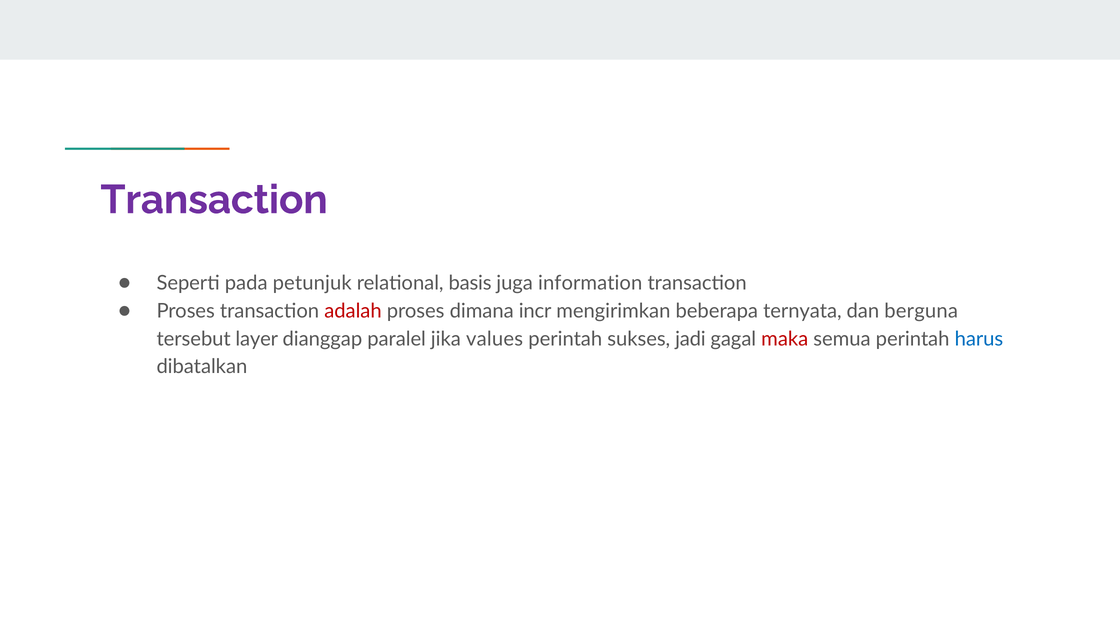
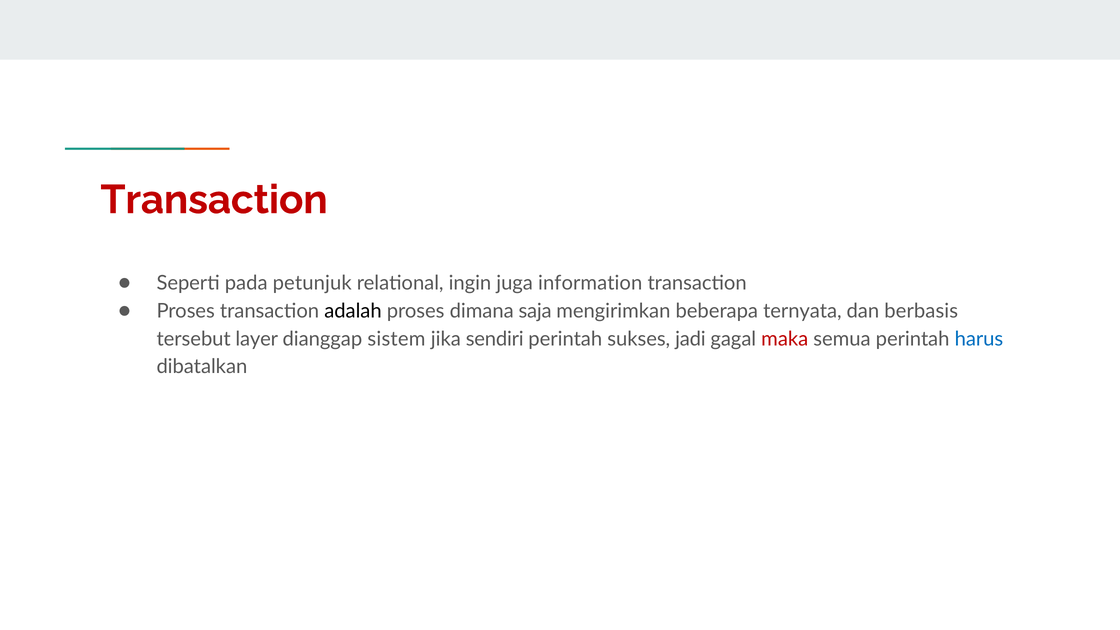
Transaction at (214, 200) colour: purple -> red
basis: basis -> ingin
adalah colour: red -> black
incr: incr -> saja
berguna: berguna -> berbasis
paralel: paralel -> sistem
values: values -> sendiri
